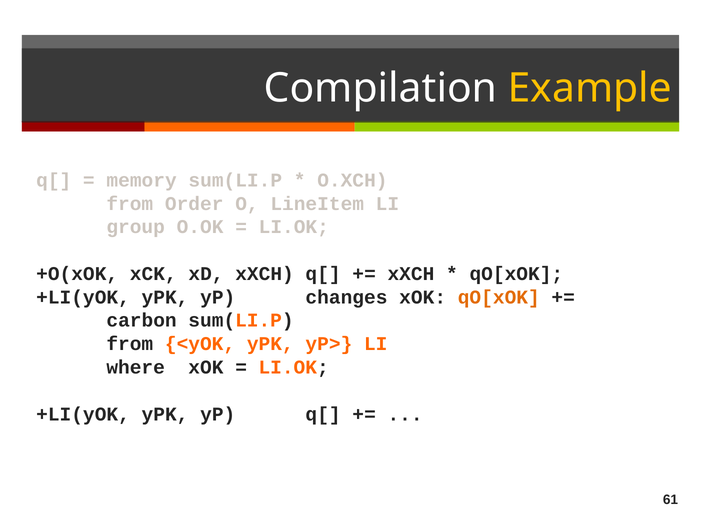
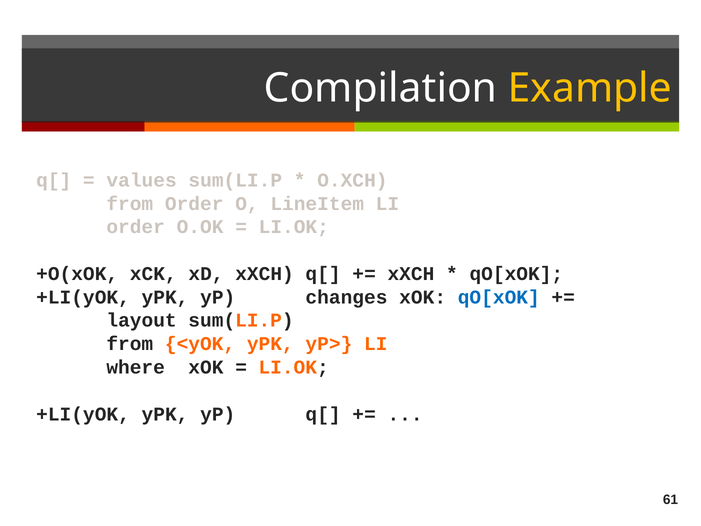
memory: memory -> values
group at (136, 227): group -> order
qO[xOK at (499, 297) colour: orange -> blue
carbon: carbon -> layout
